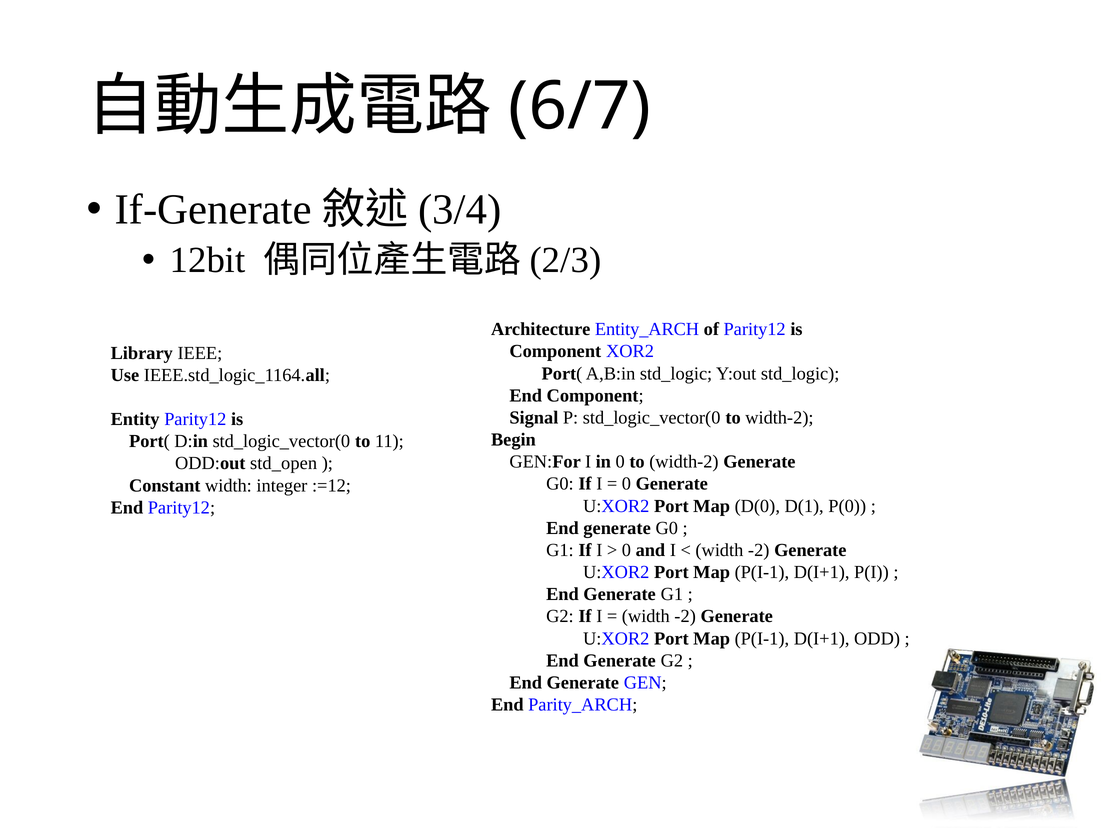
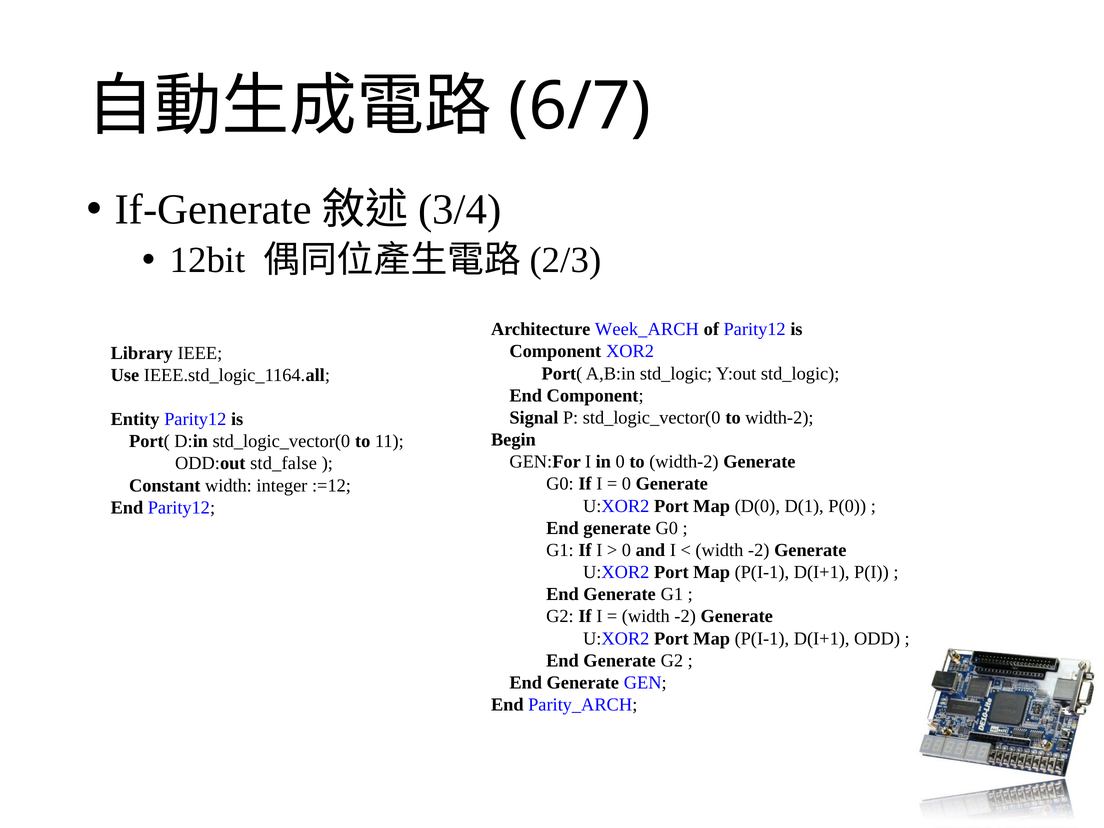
Entity_ARCH: Entity_ARCH -> Week_ARCH
std_open: std_open -> std_false
